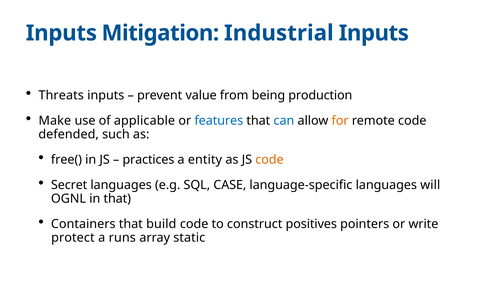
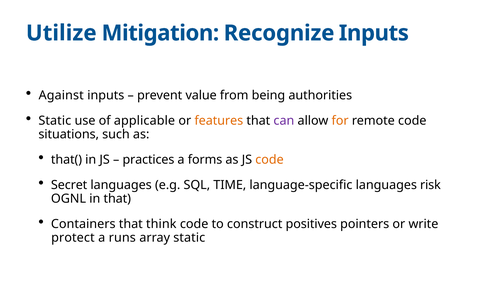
Inputs at (61, 33): Inputs -> Utilize
Industrial: Industrial -> Recognize
Threats: Threats -> Against
production: production -> authorities
Make at (55, 121): Make -> Static
features colour: blue -> orange
can colour: blue -> purple
defended: defended -> situations
free(: free( -> that(
entity: entity -> forms
CASE: CASE -> TIME
will: will -> risk
build: build -> think
